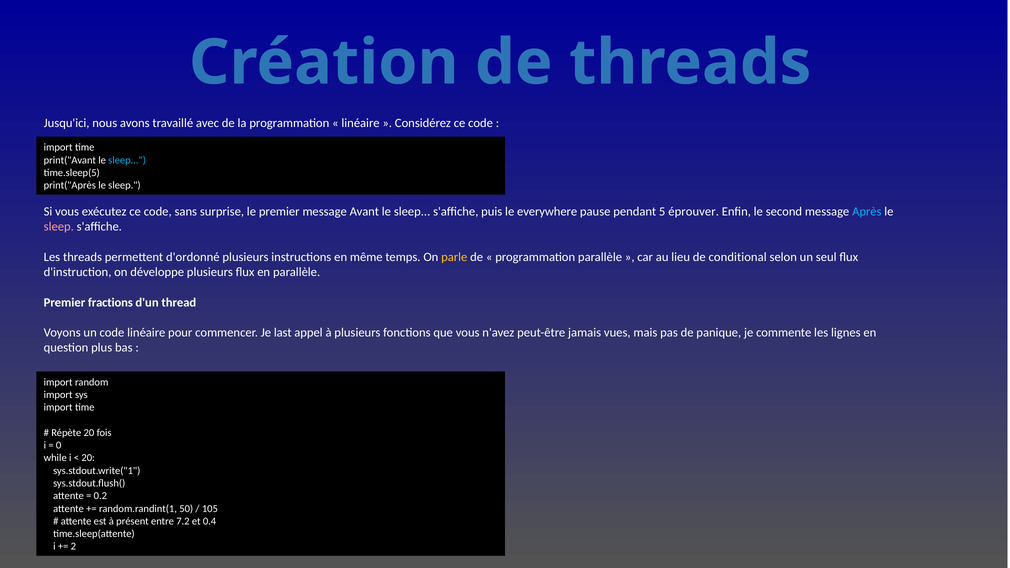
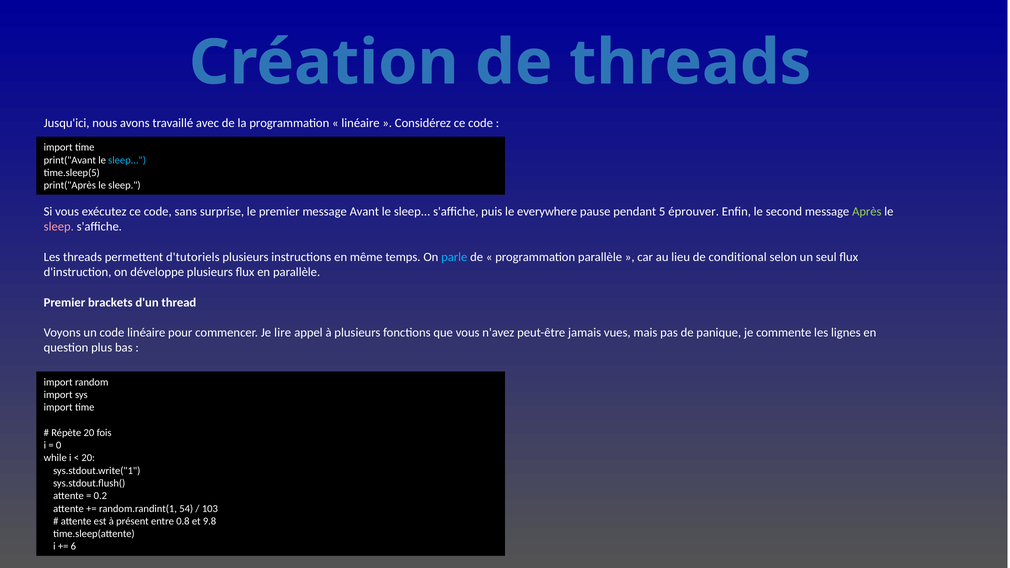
Après colour: light blue -> light green
d'ordonné: d'ordonné -> d'tutoriels
parle colour: yellow -> light blue
fractions: fractions -> brackets
last: last -> lire
50: 50 -> 54
105: 105 -> 103
7.2: 7.2 -> 0.8
0.4: 0.4 -> 9.8
2: 2 -> 6
